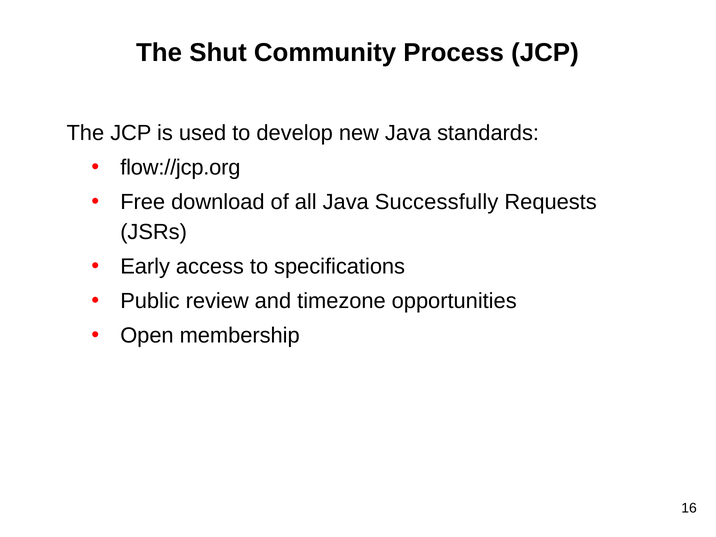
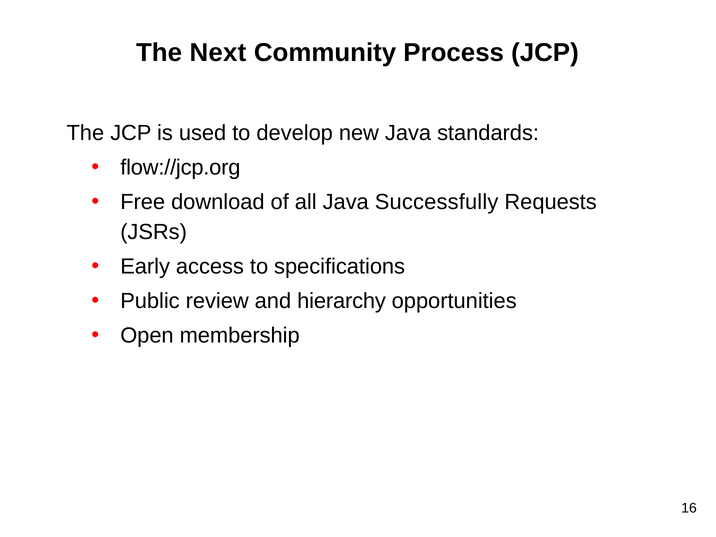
Shut: Shut -> Next
timezone: timezone -> hierarchy
